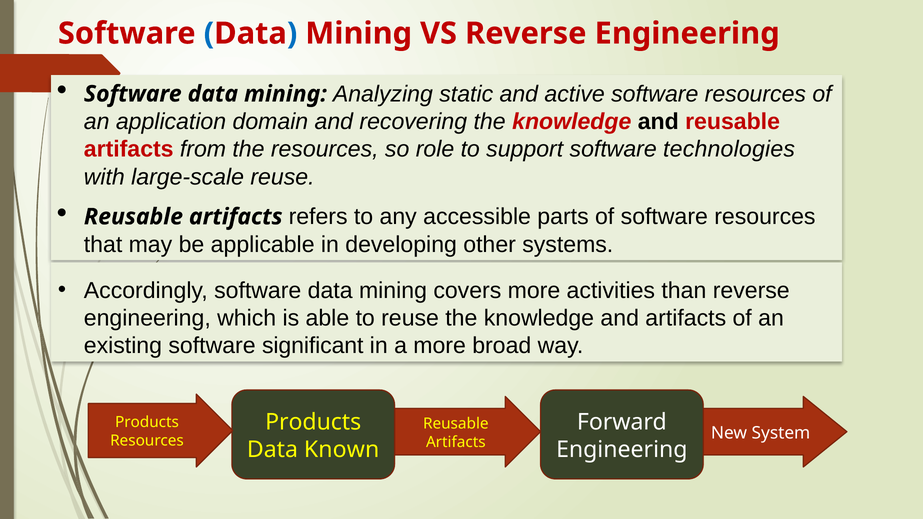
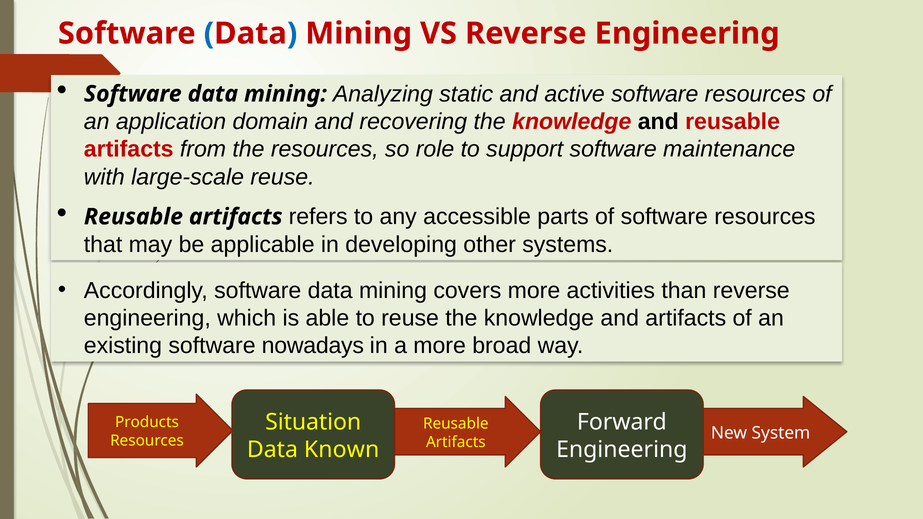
technologies: technologies -> maintenance
significant: significant -> nowadays
Products at (313, 422): Products -> Situation
